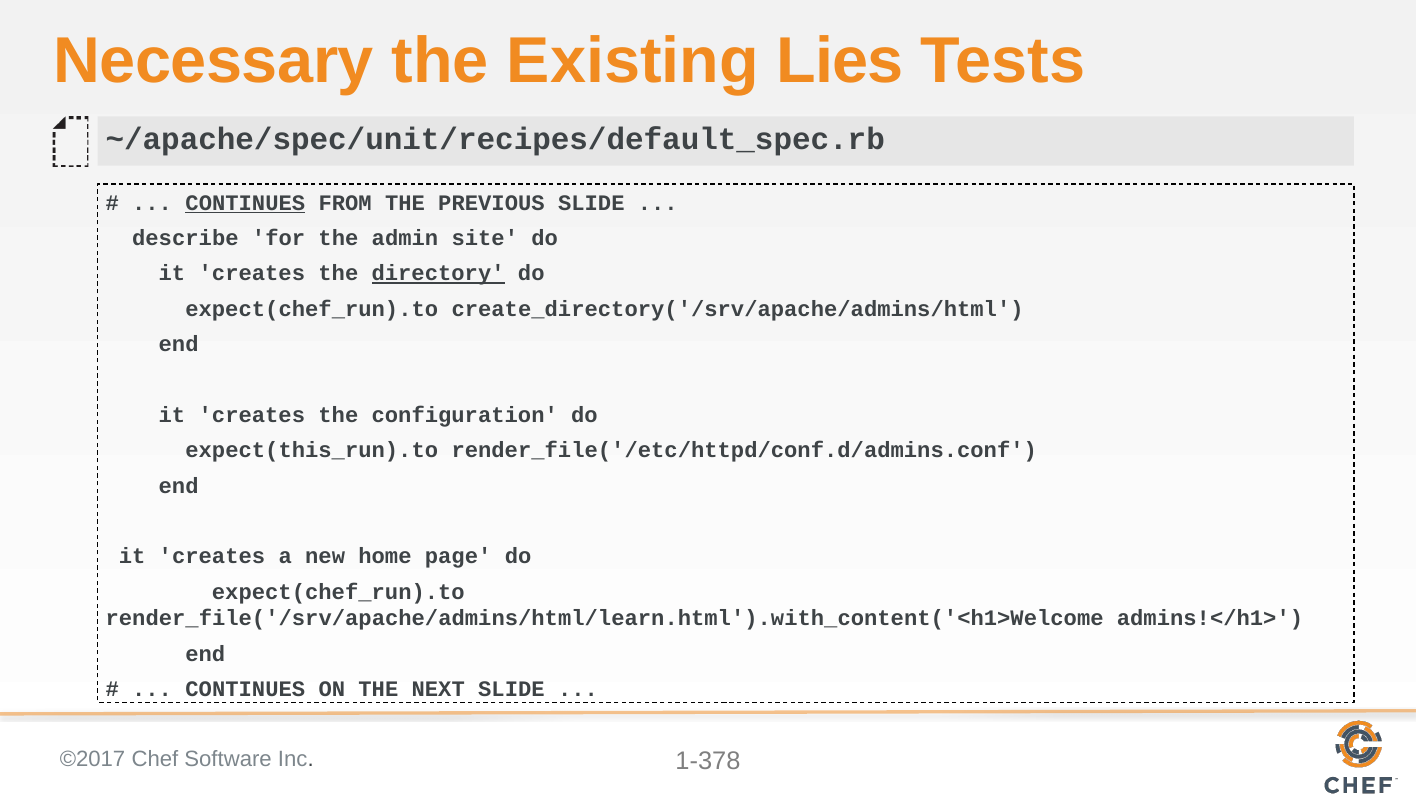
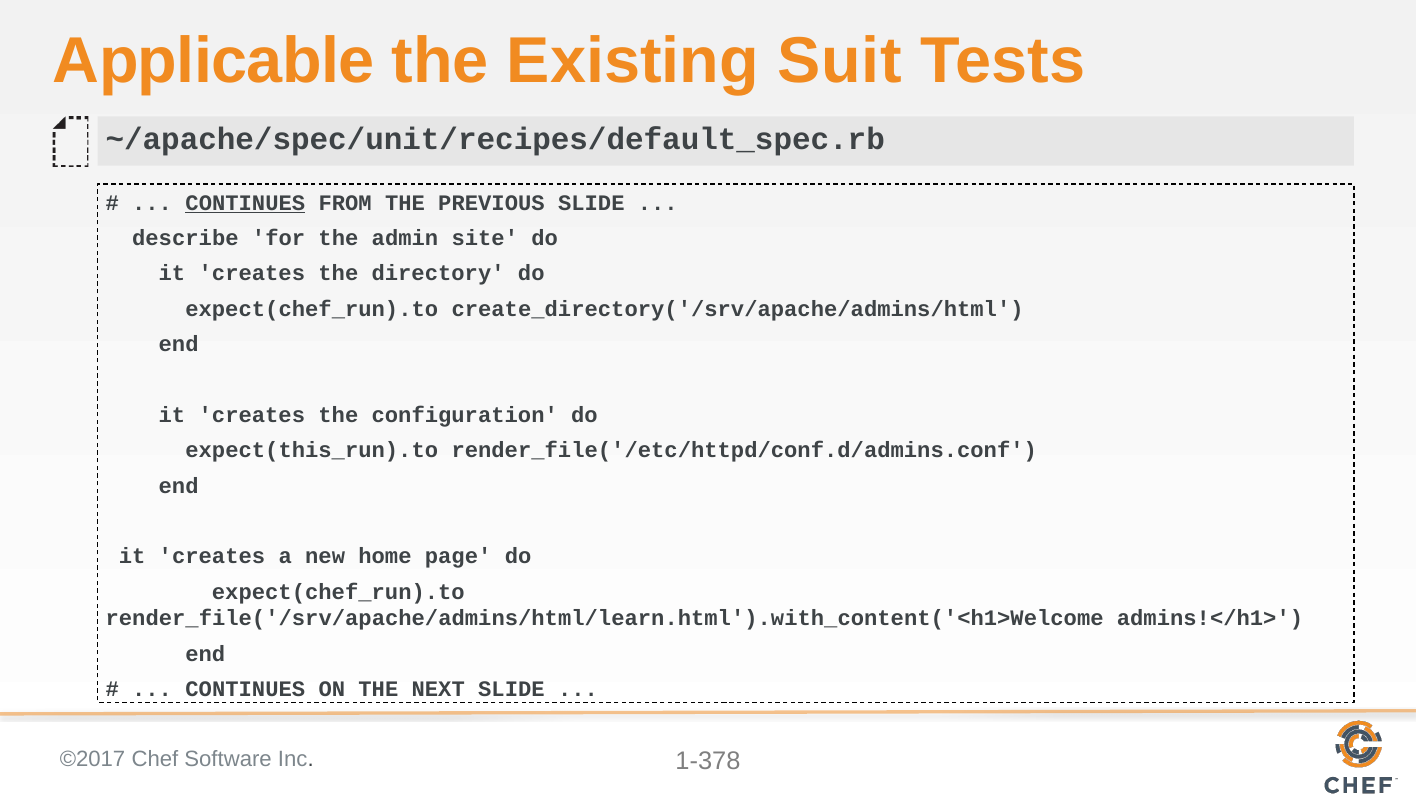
Necessary: Necessary -> Applicable
Lies: Lies -> Suit
directory underline: present -> none
